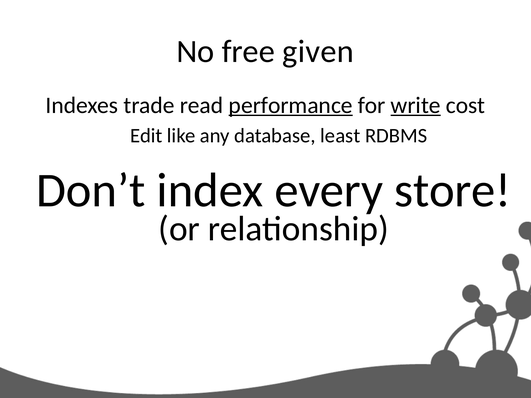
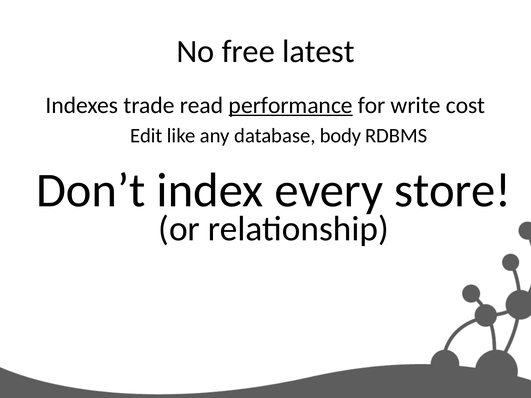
given: given -> latest
write underline: present -> none
least: least -> body
